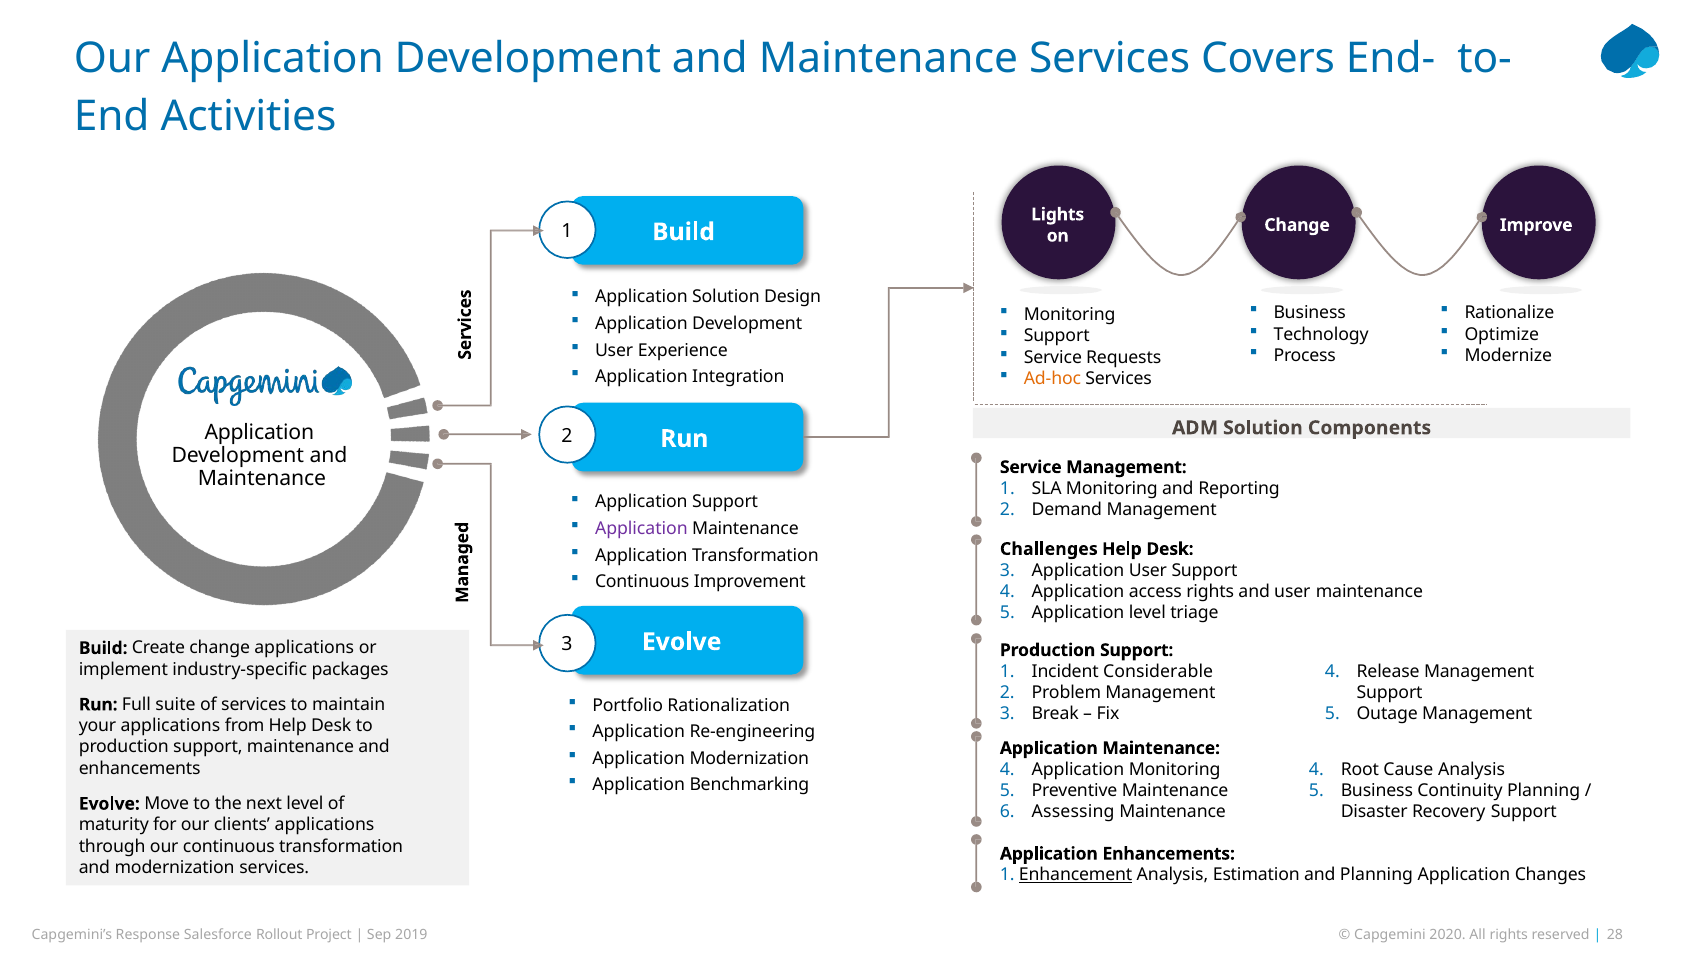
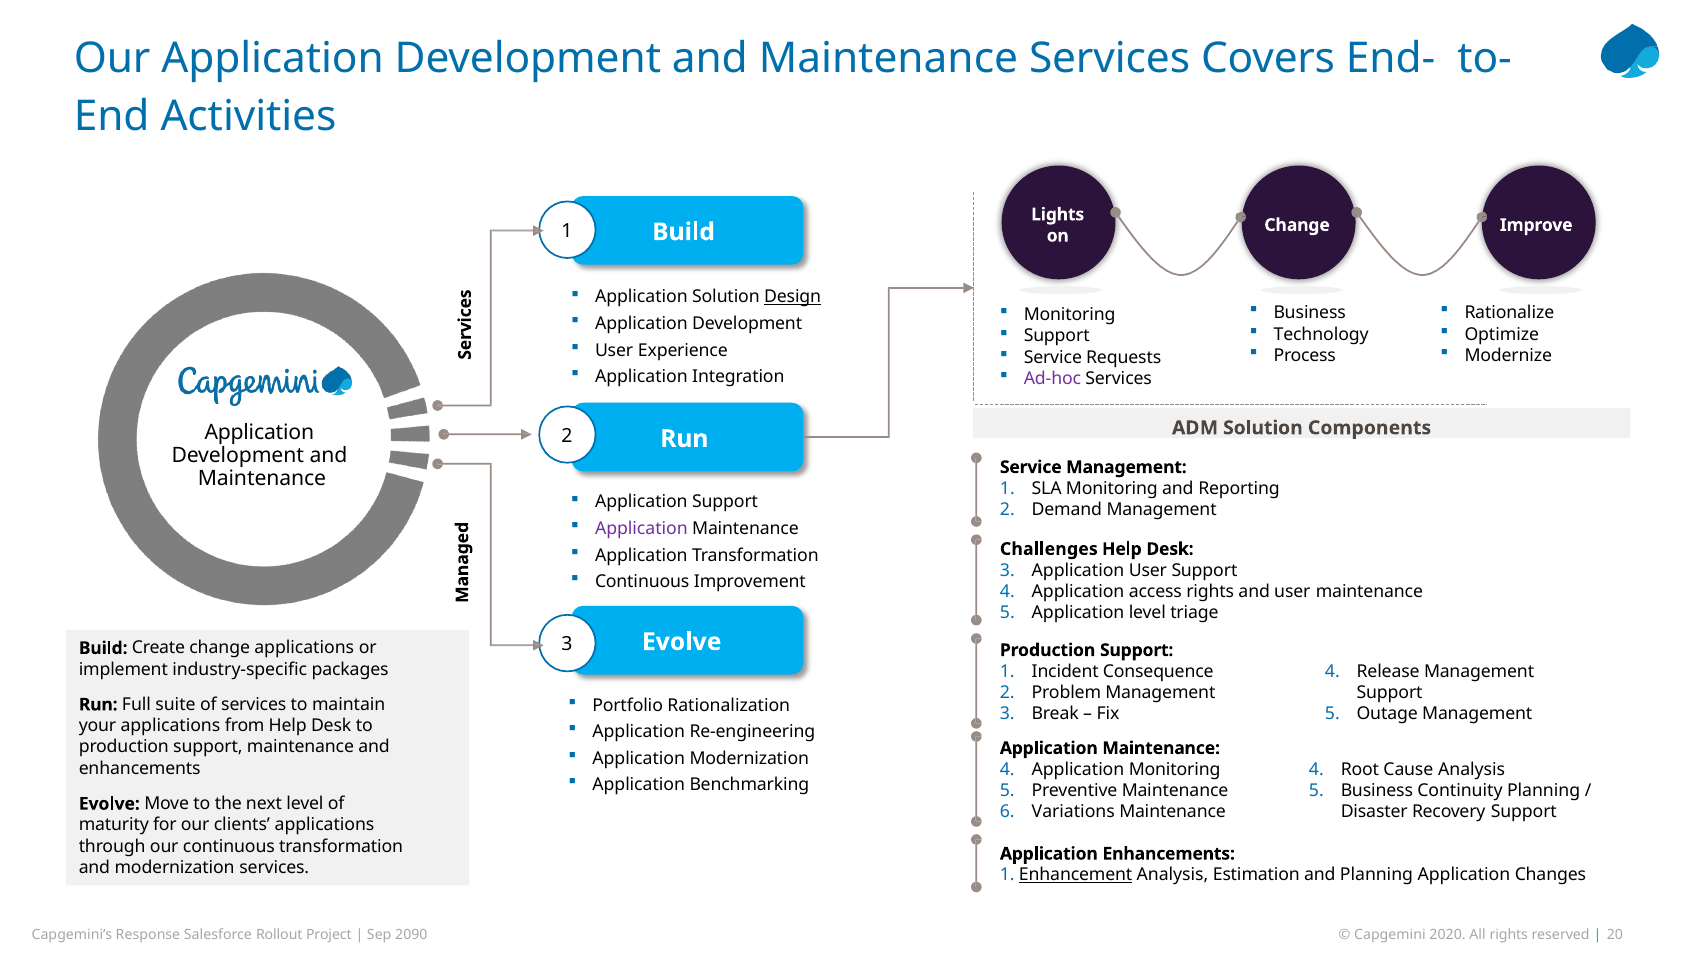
Design underline: none -> present
Ad-hoc colour: orange -> purple
Considerable: Considerable -> Consequence
Assessing: Assessing -> Variations
2019: 2019 -> 2090
28: 28 -> 20
